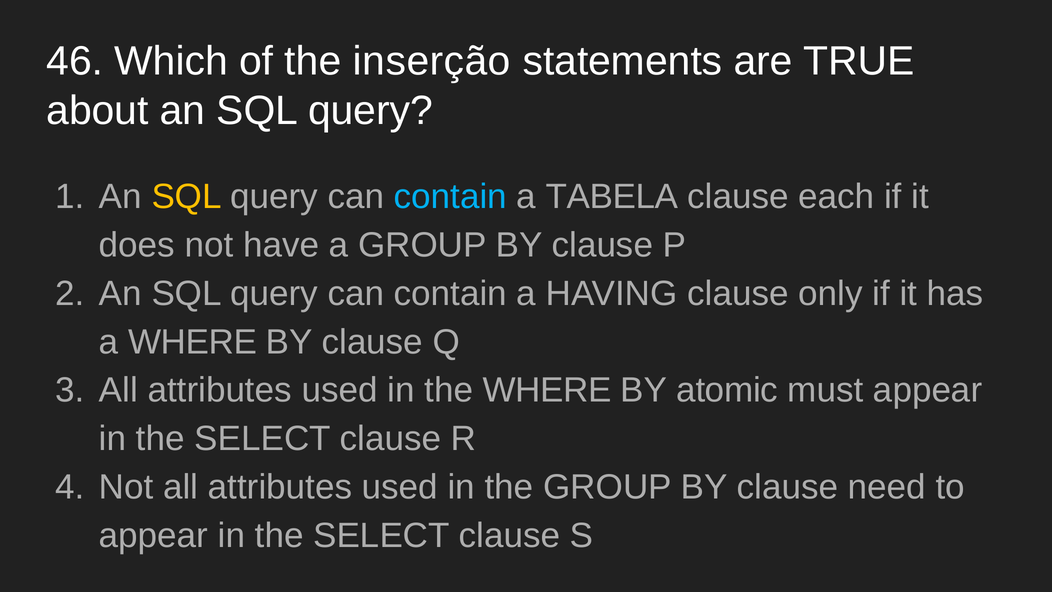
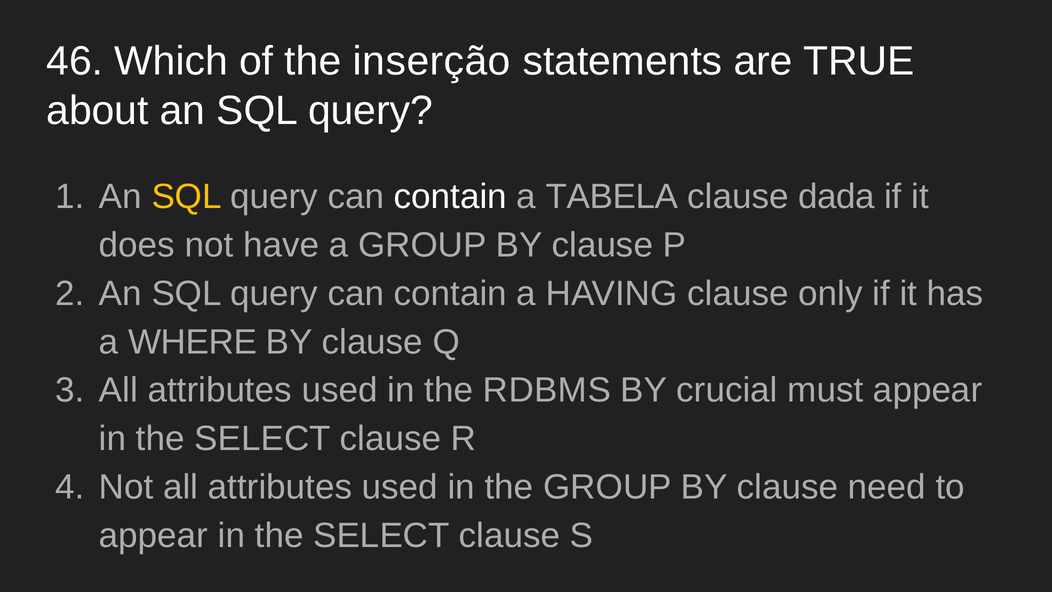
contain at (450, 197) colour: light blue -> white
each: each -> dada
the WHERE: WHERE -> RDBMS
atomic: atomic -> crucial
